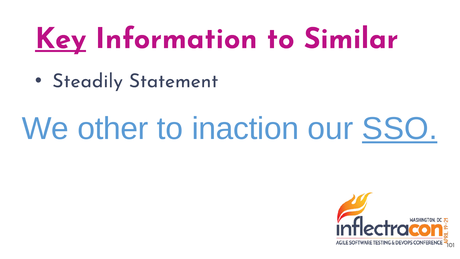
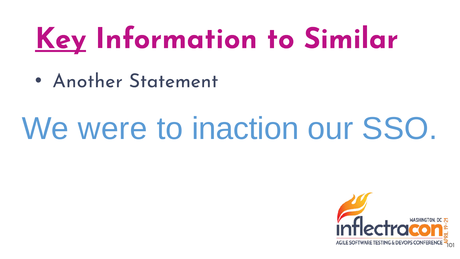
Steadily: Steadily -> Another
other: other -> were
SSO underline: present -> none
